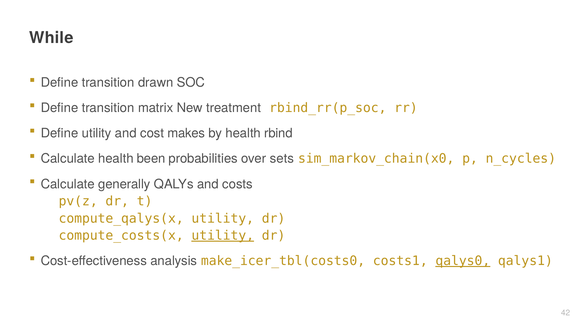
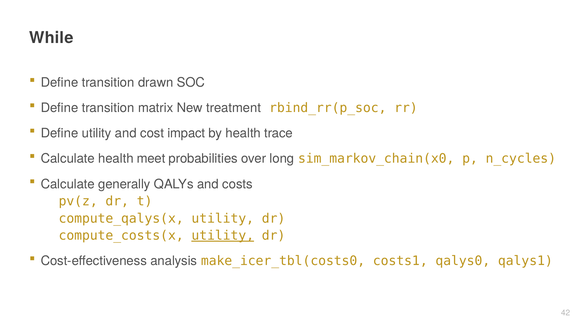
makes: makes -> impact
rbind: rbind -> trace
been: been -> meet
sets: sets -> long
qalys0 underline: present -> none
